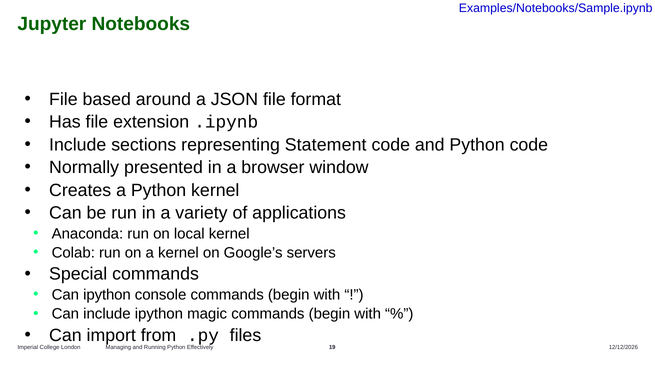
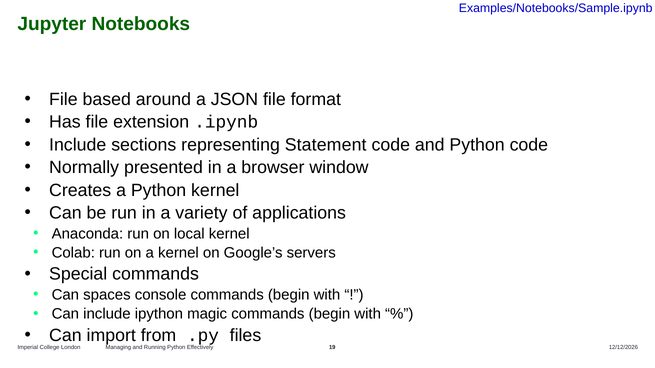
Can ipython: ipython -> spaces
